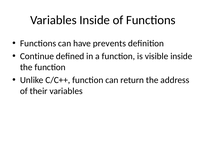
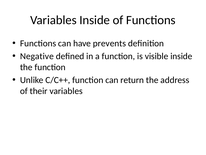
Continue: Continue -> Negative
